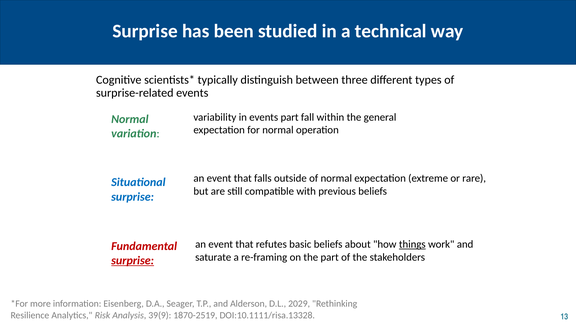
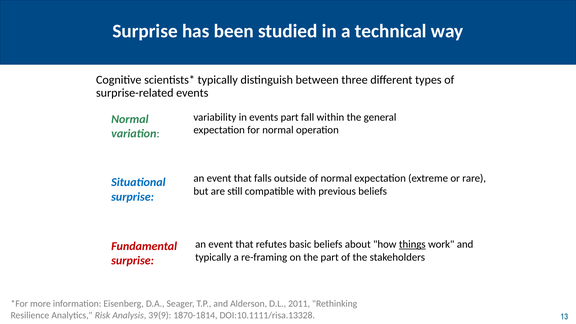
saturate at (213, 257): saturate -> typically
surprise at (133, 261) underline: present -> none
2029: 2029 -> 2011
1870-2519: 1870-2519 -> 1870-1814
